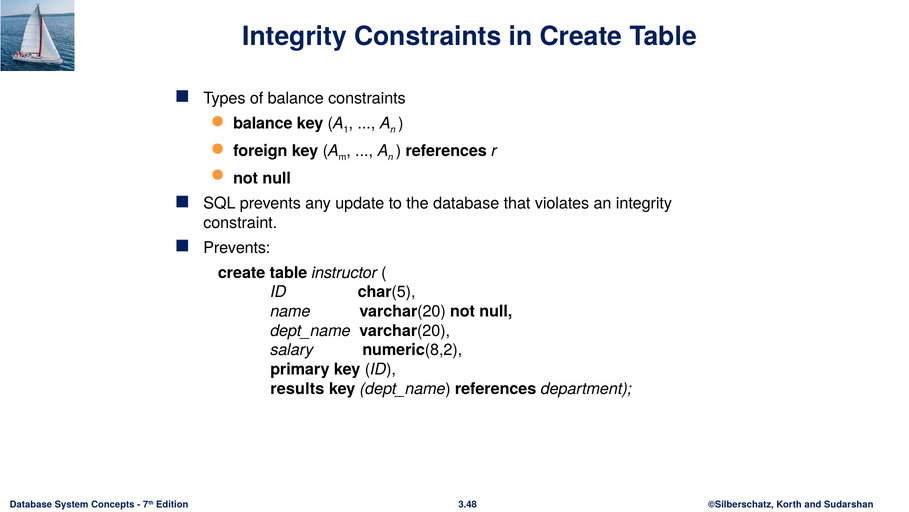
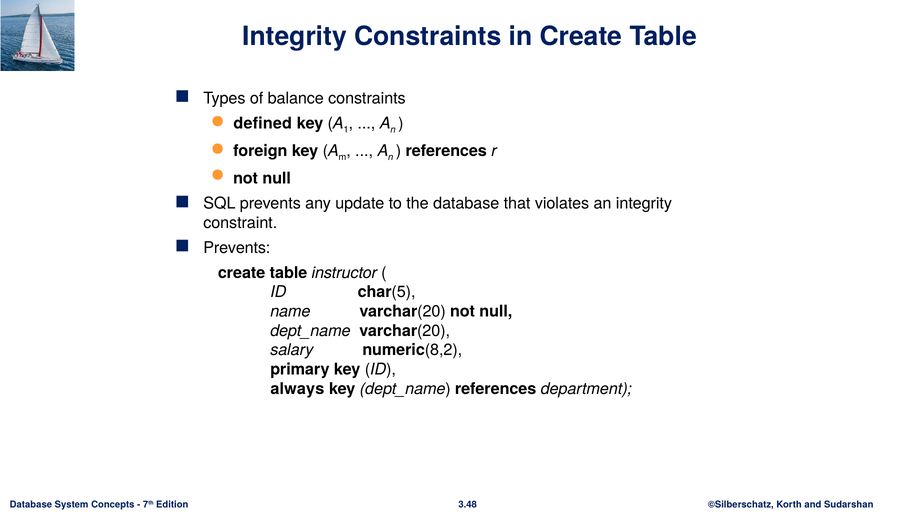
balance at (263, 123): balance -> defined
results: results -> always
